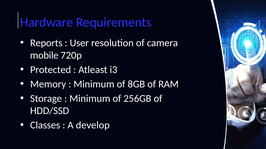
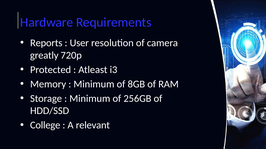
mobile: mobile -> greatly
Classes: Classes -> College
develop: develop -> relevant
